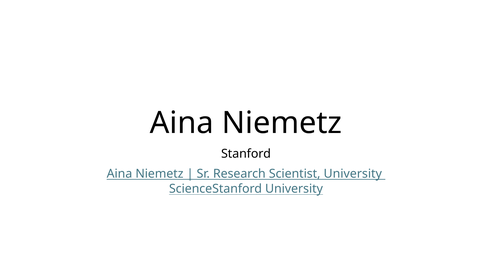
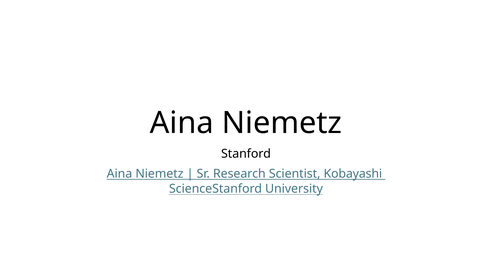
Scientist University: University -> Kobayashi
